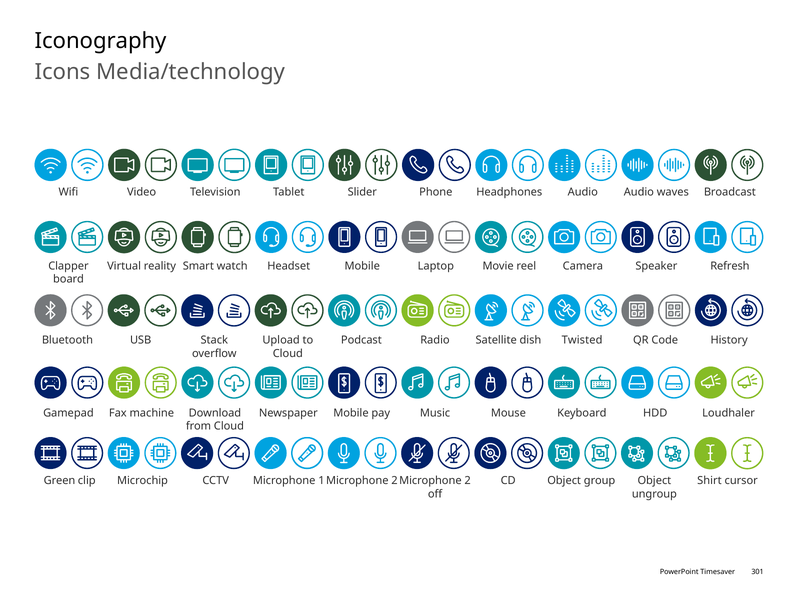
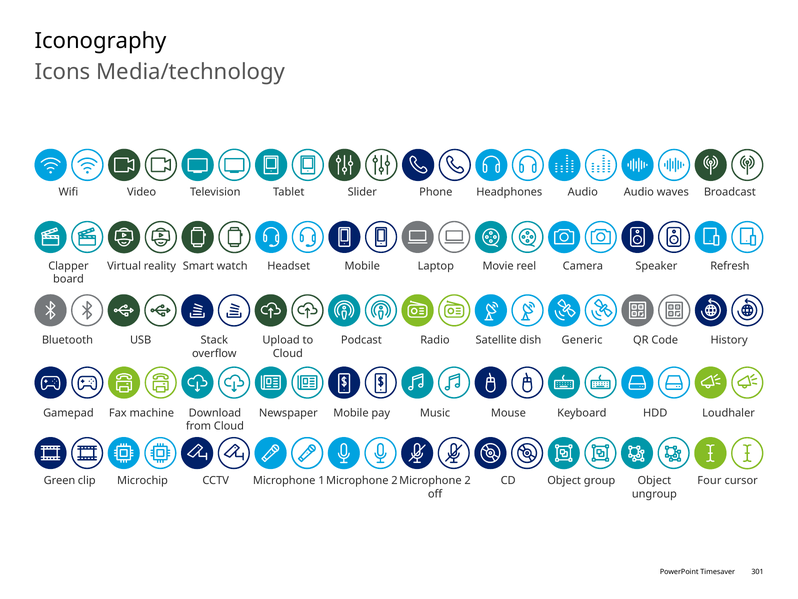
Twisted: Twisted -> Generic
Shirt: Shirt -> Four
